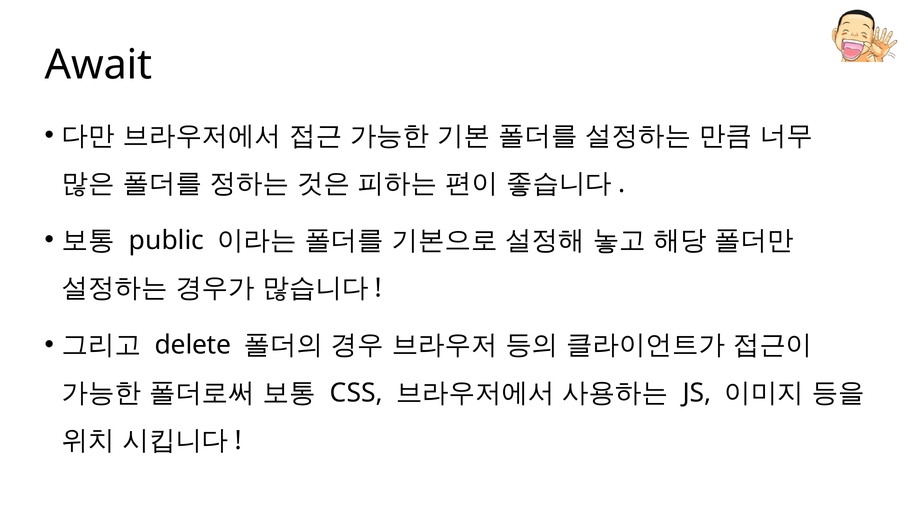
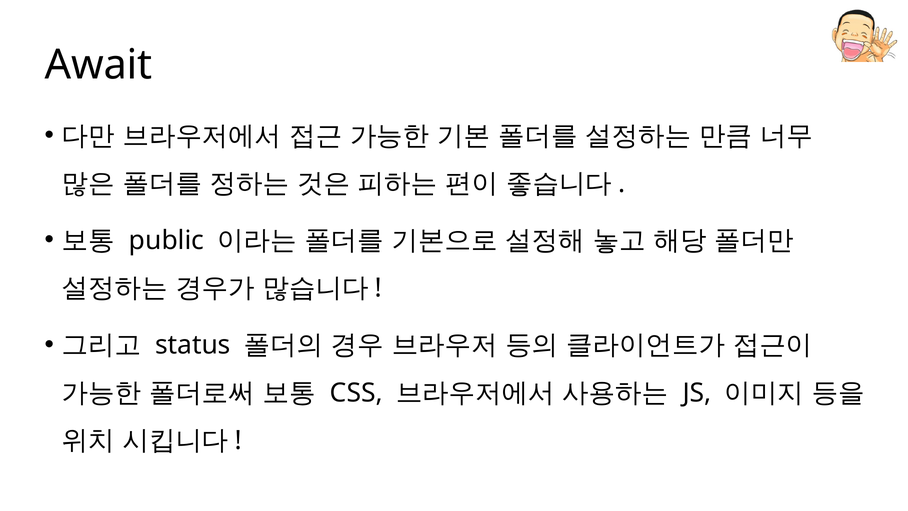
delete: delete -> status
